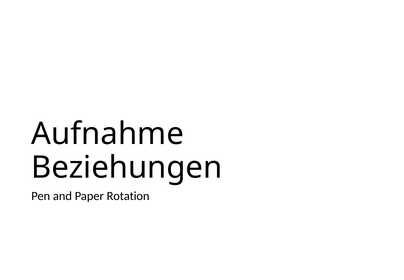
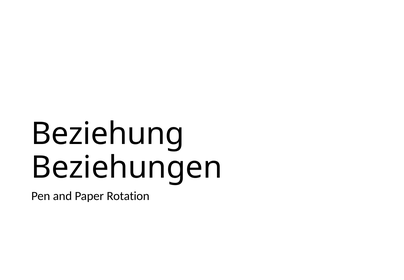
Aufnahme: Aufnahme -> Beziehung
